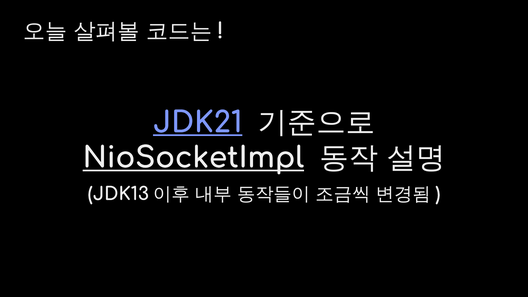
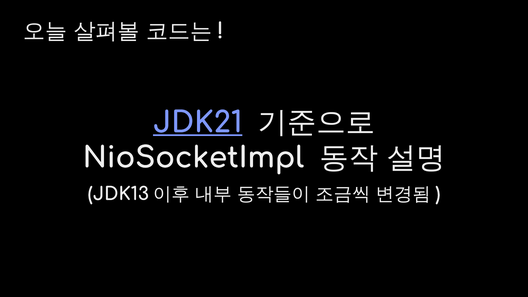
NioSocketImpl underline: present -> none
